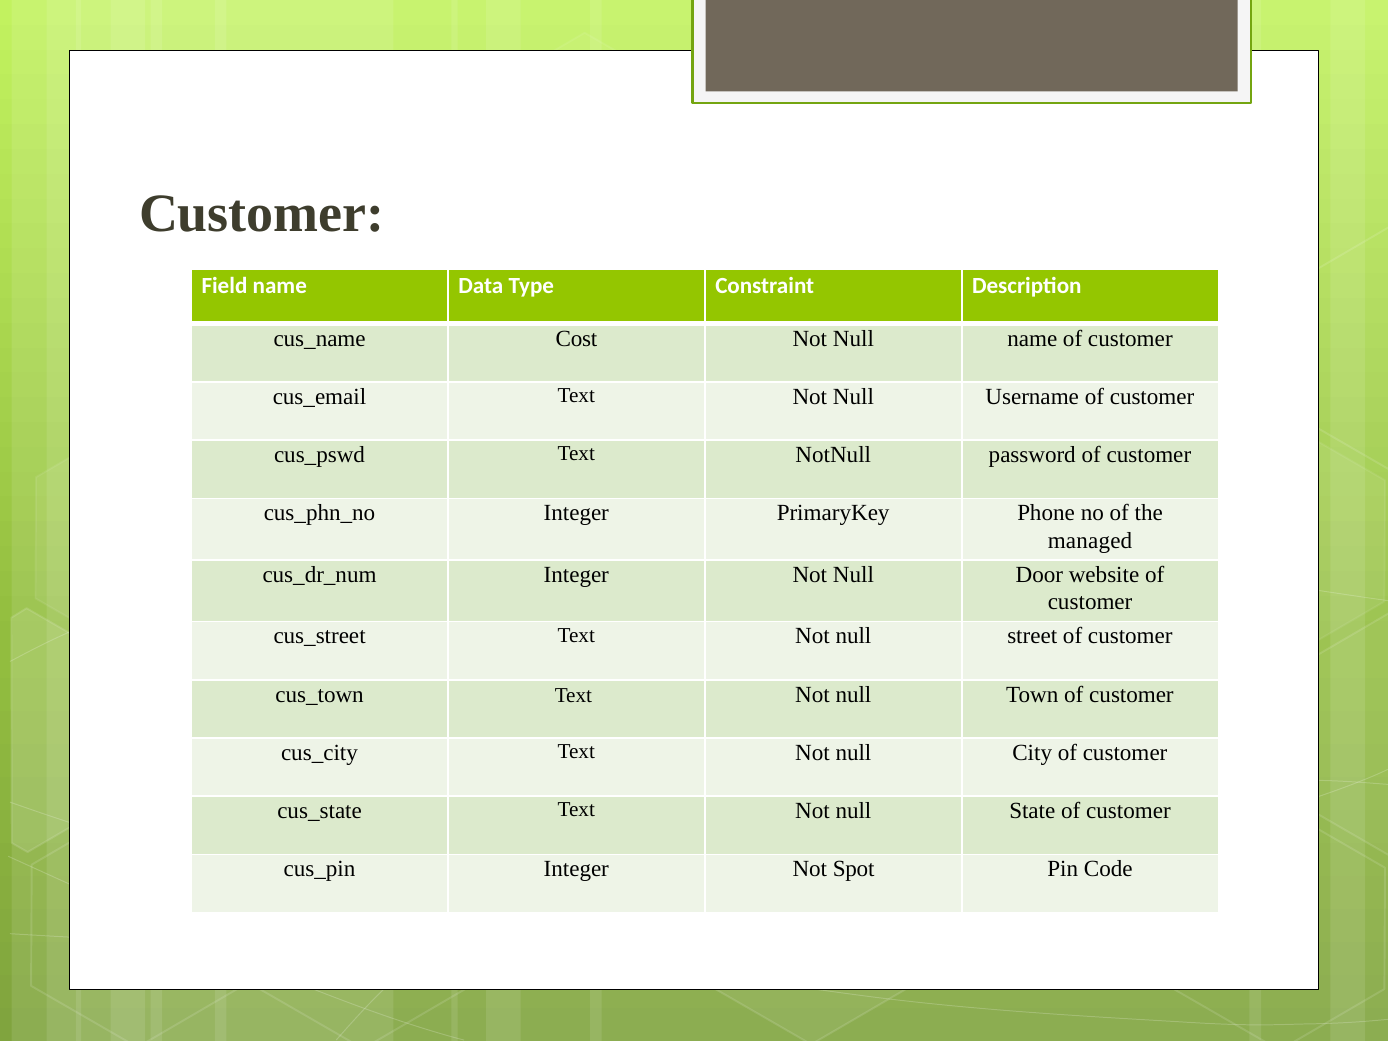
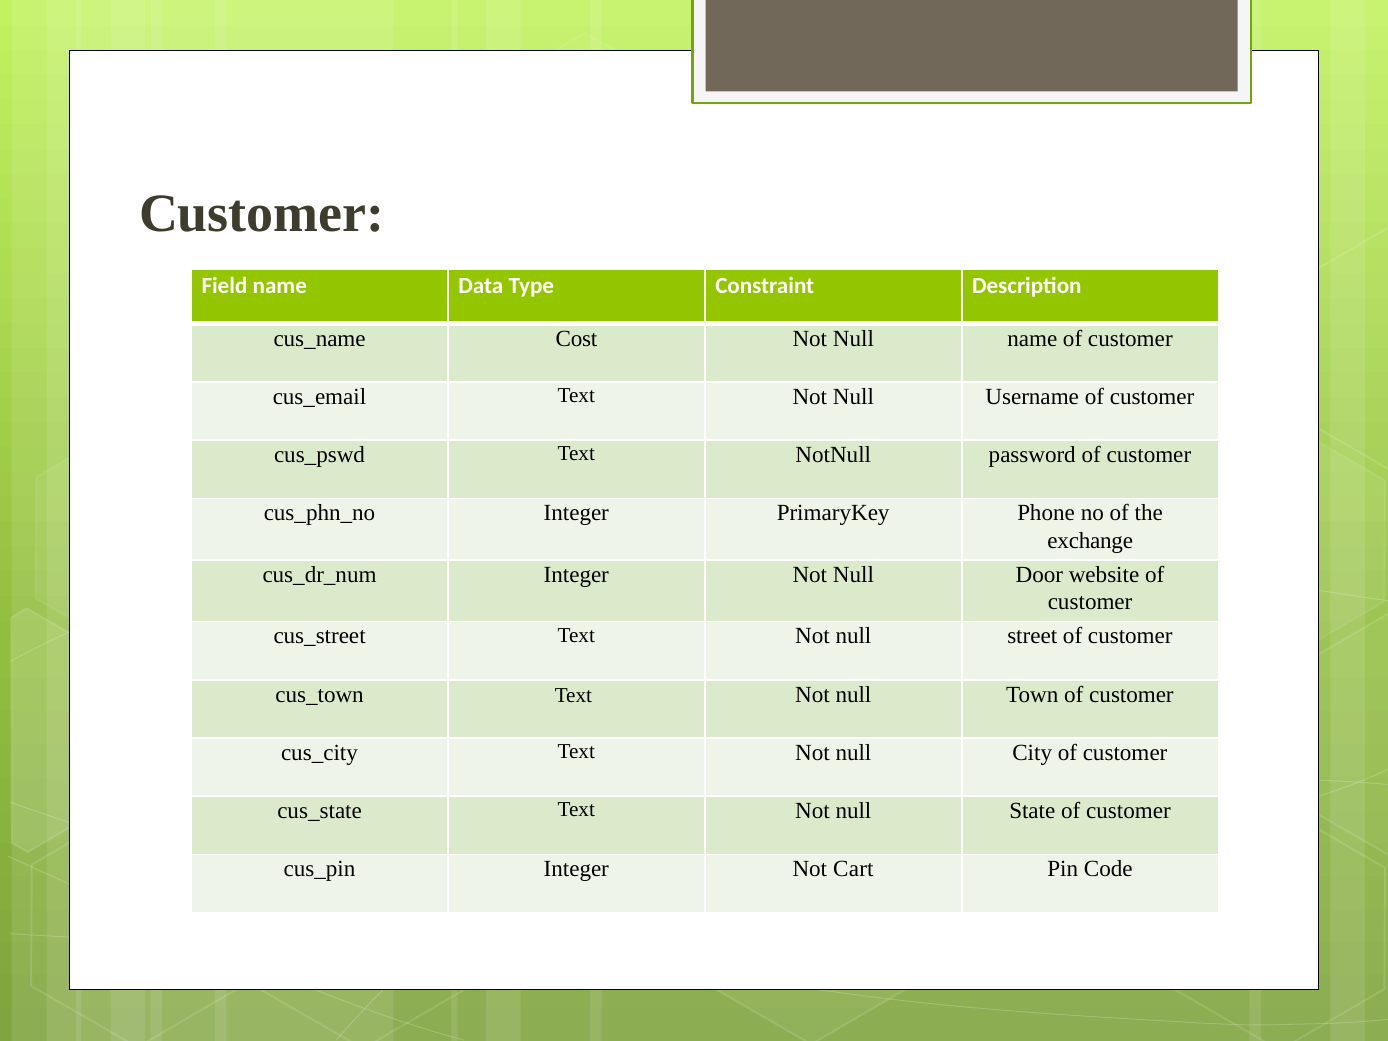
managed: managed -> exchange
Spot: Spot -> Cart
